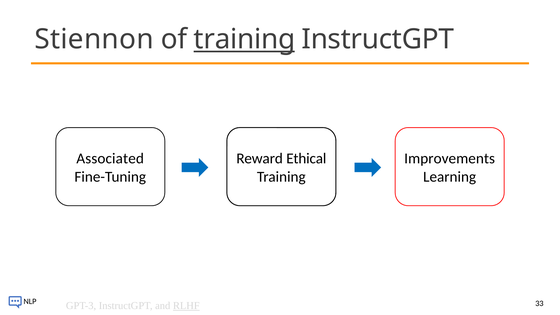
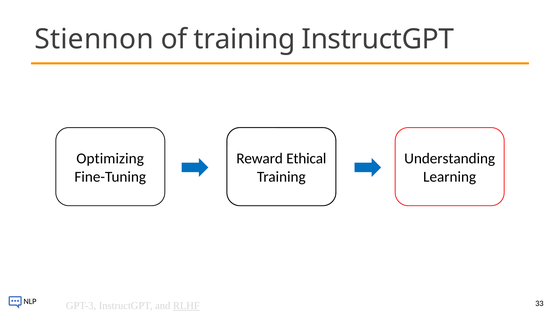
training at (244, 39) underline: present -> none
Associated: Associated -> Optimizing
Improvements: Improvements -> Understanding
